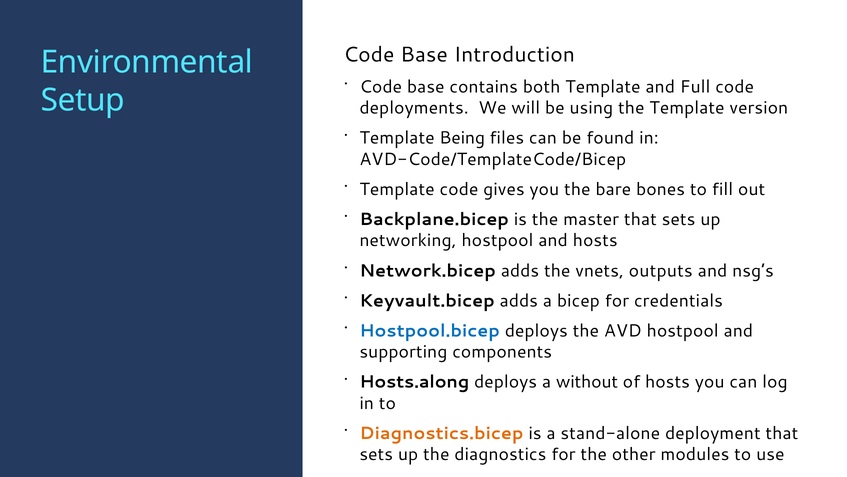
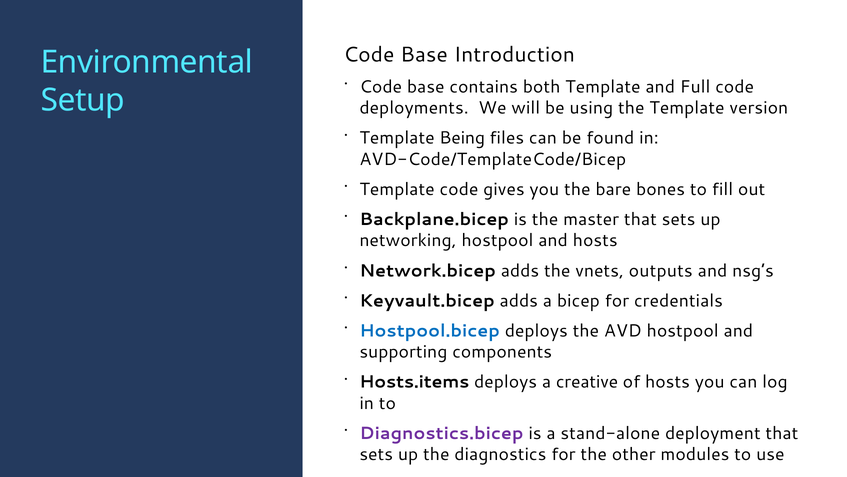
Hosts.along: Hosts.along -> Hosts.items
without: without -> creative
Diagnostics.bicep colour: orange -> purple
